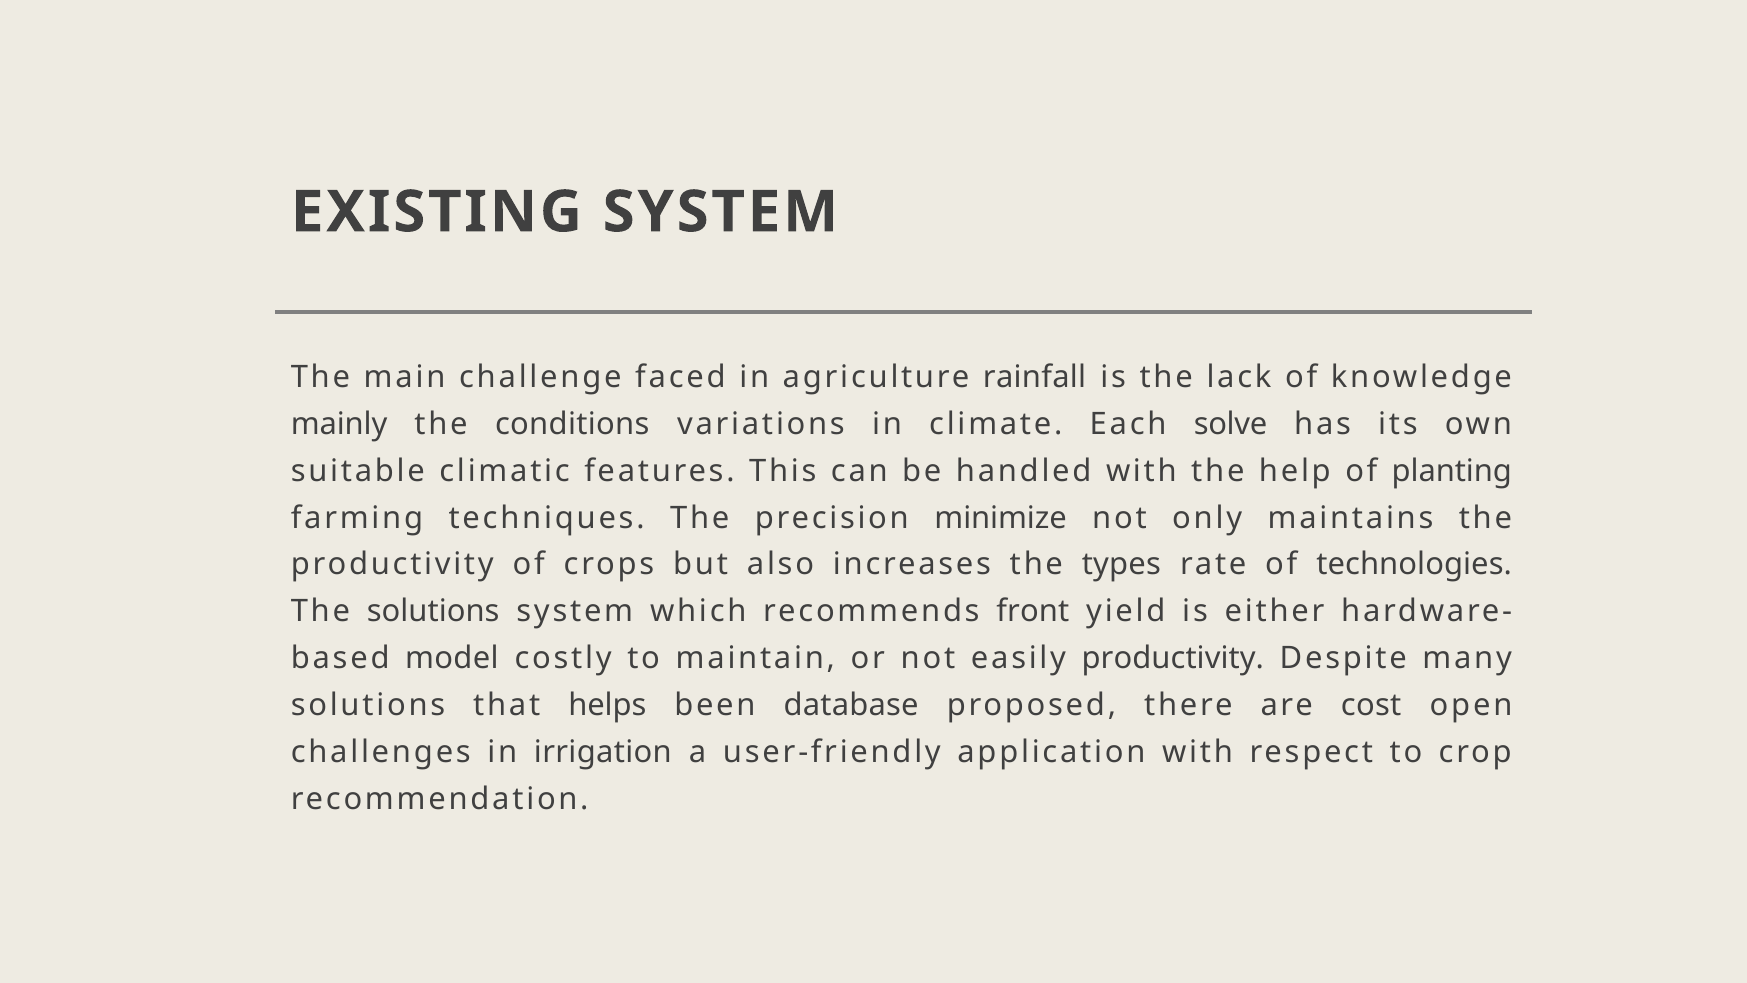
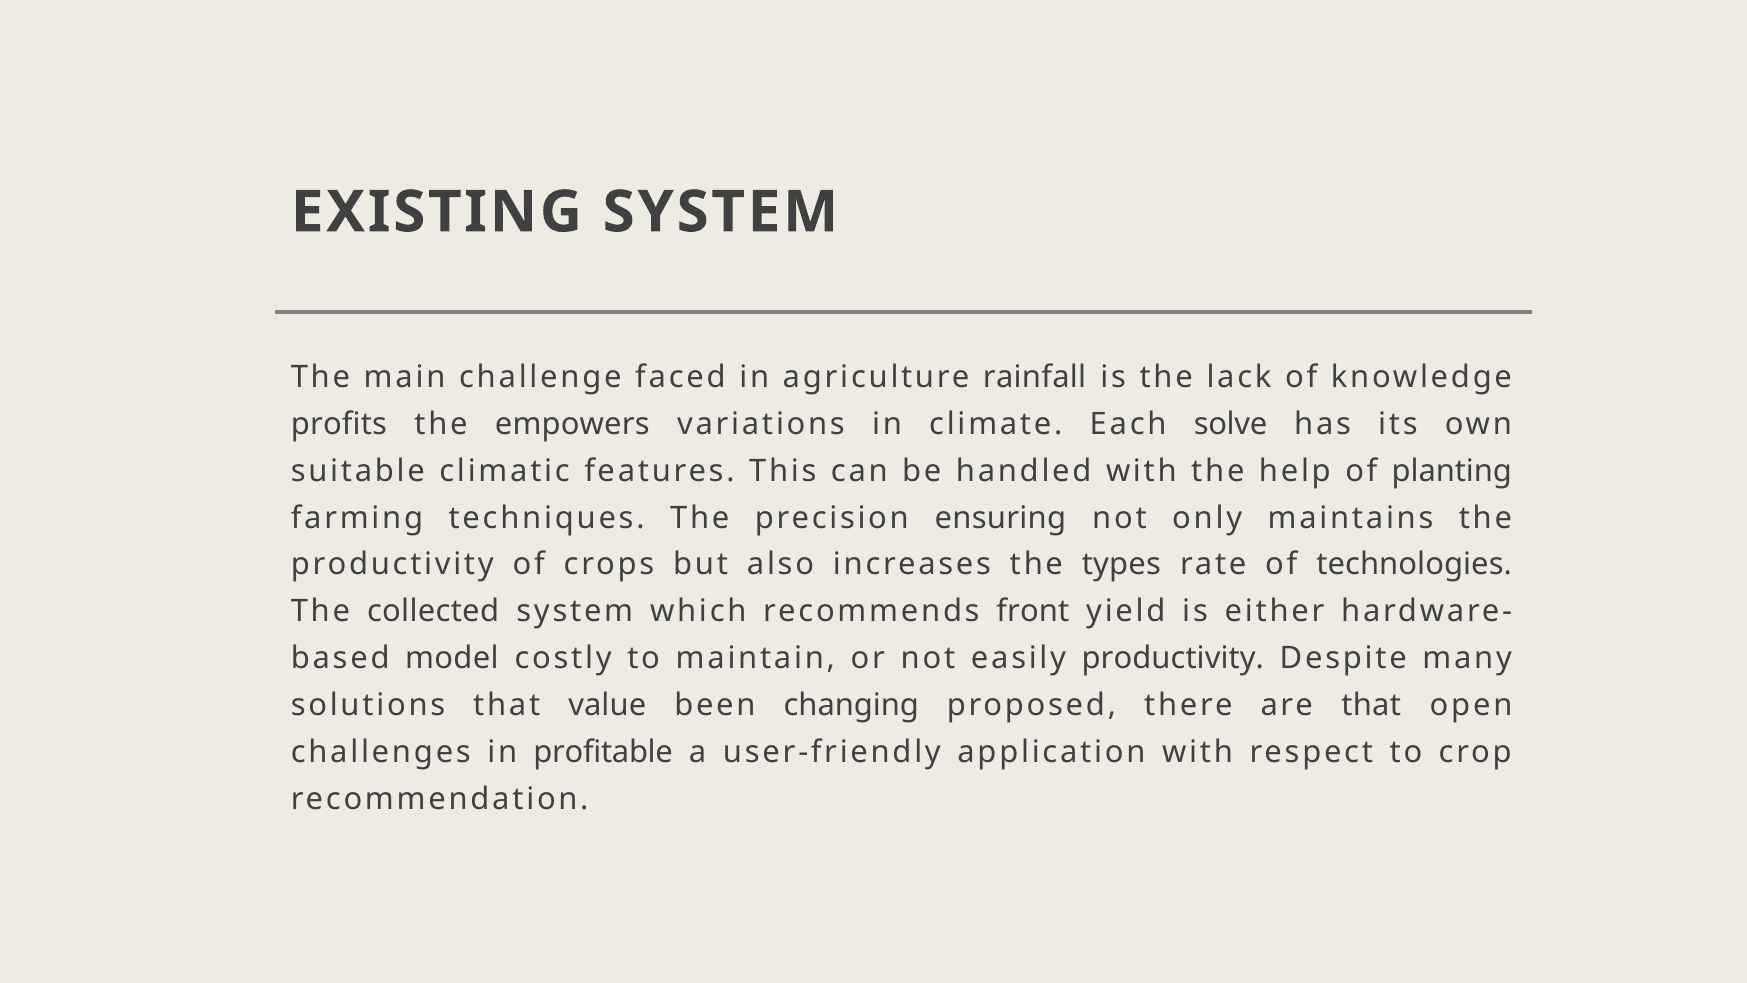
mainly: mainly -> profits
conditions: conditions -> empowers
minimize: minimize -> ensuring
The solutions: solutions -> collected
helps: helps -> value
database: database -> changing
are cost: cost -> that
irrigation: irrigation -> profitable
